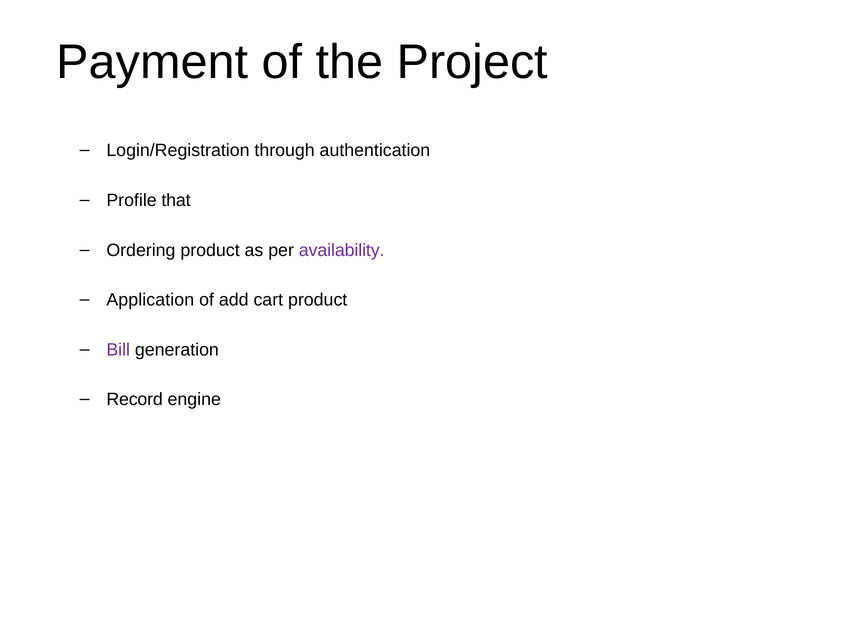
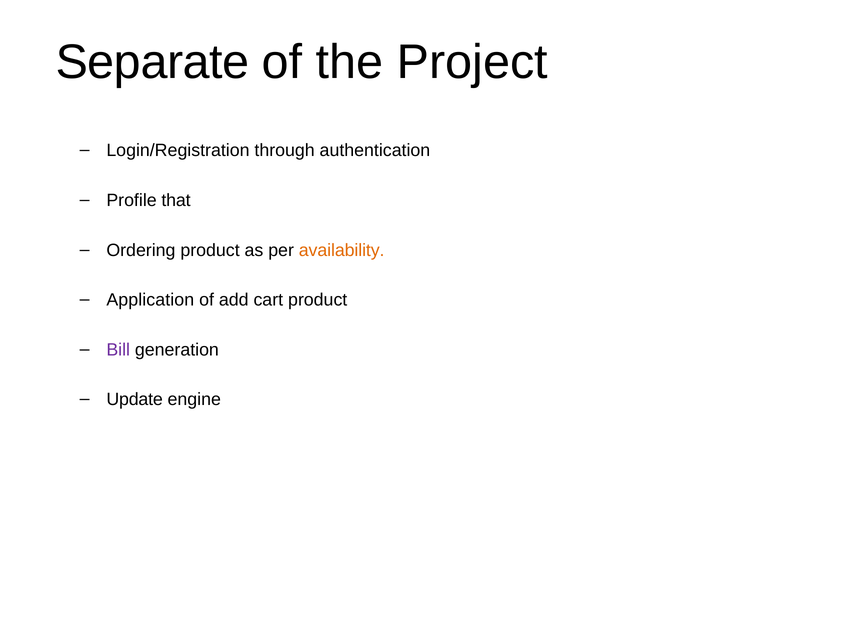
Payment: Payment -> Separate
availability colour: purple -> orange
Record: Record -> Update
